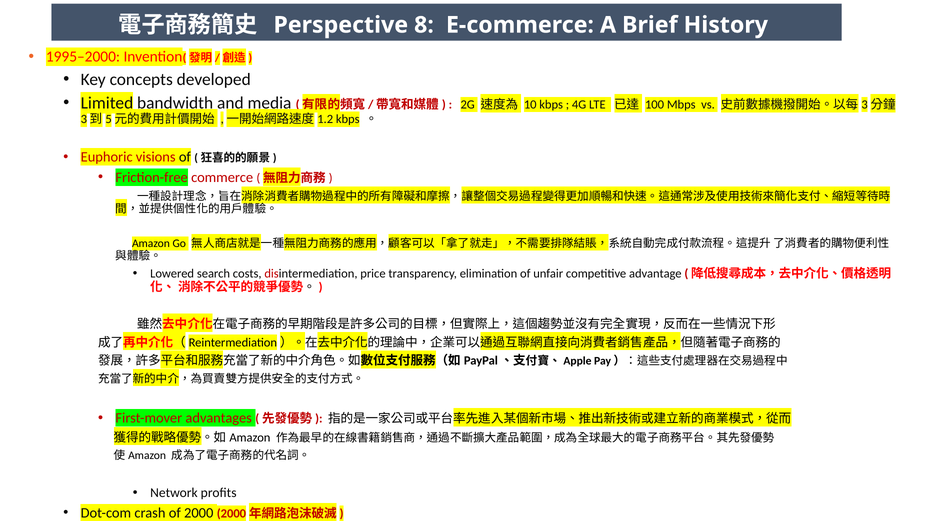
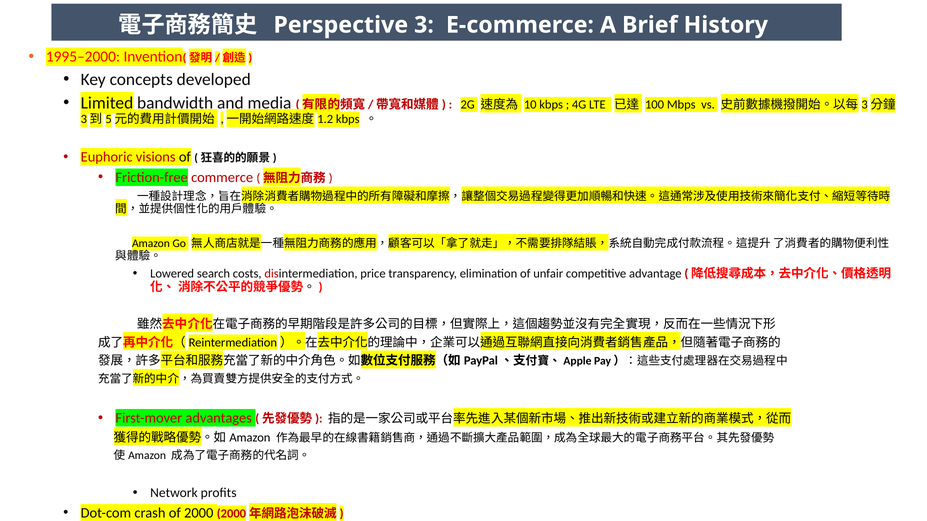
8: 8 -> 3
